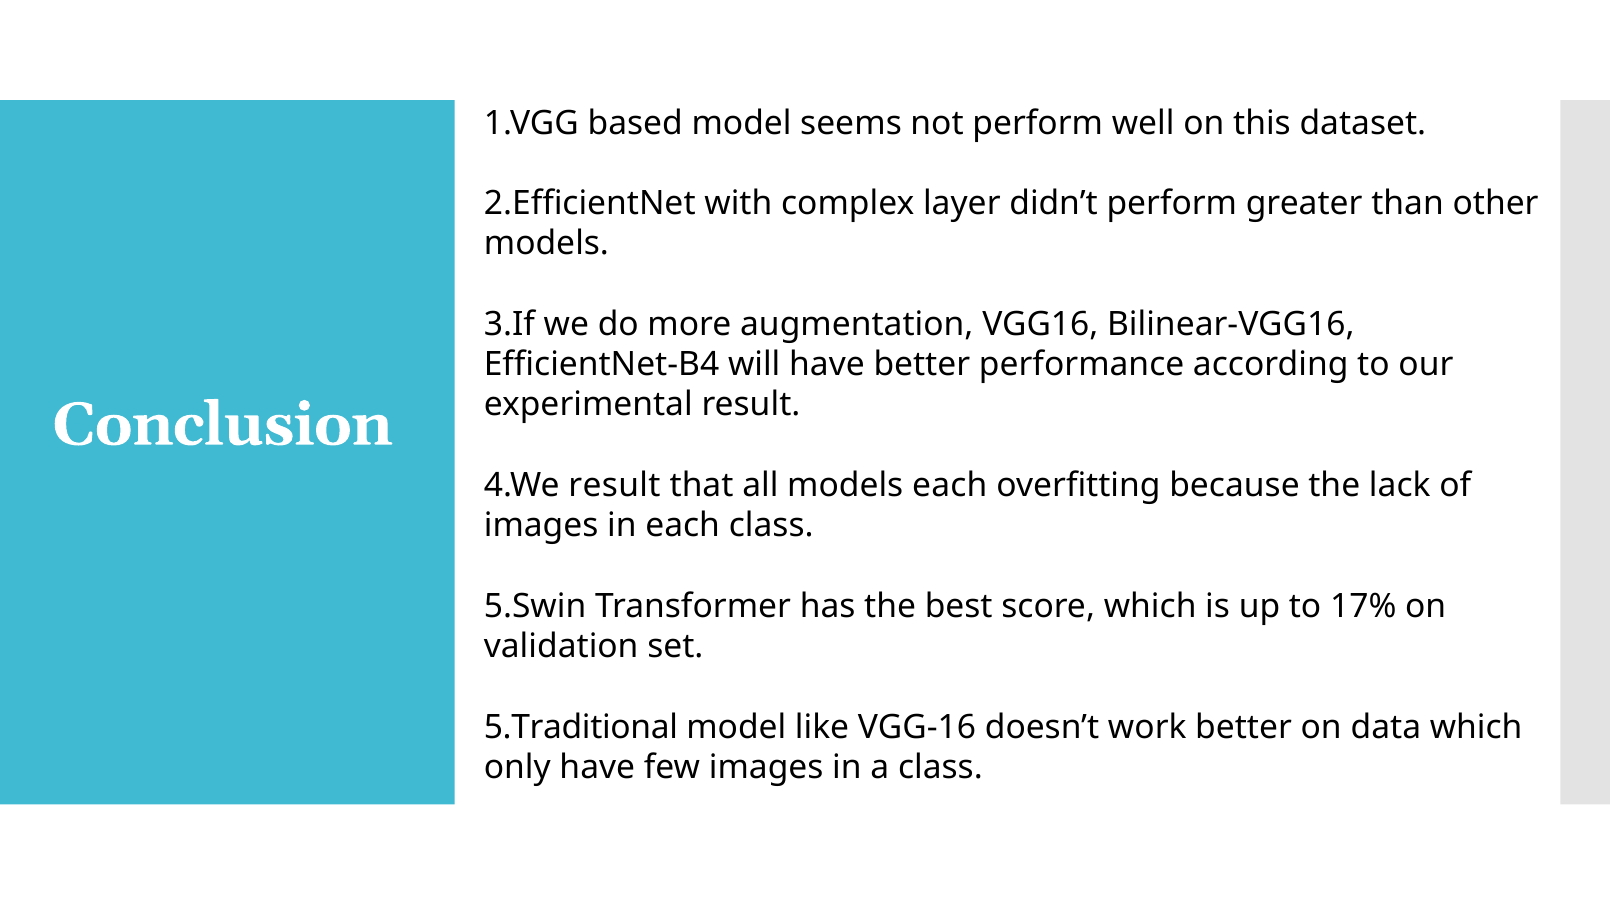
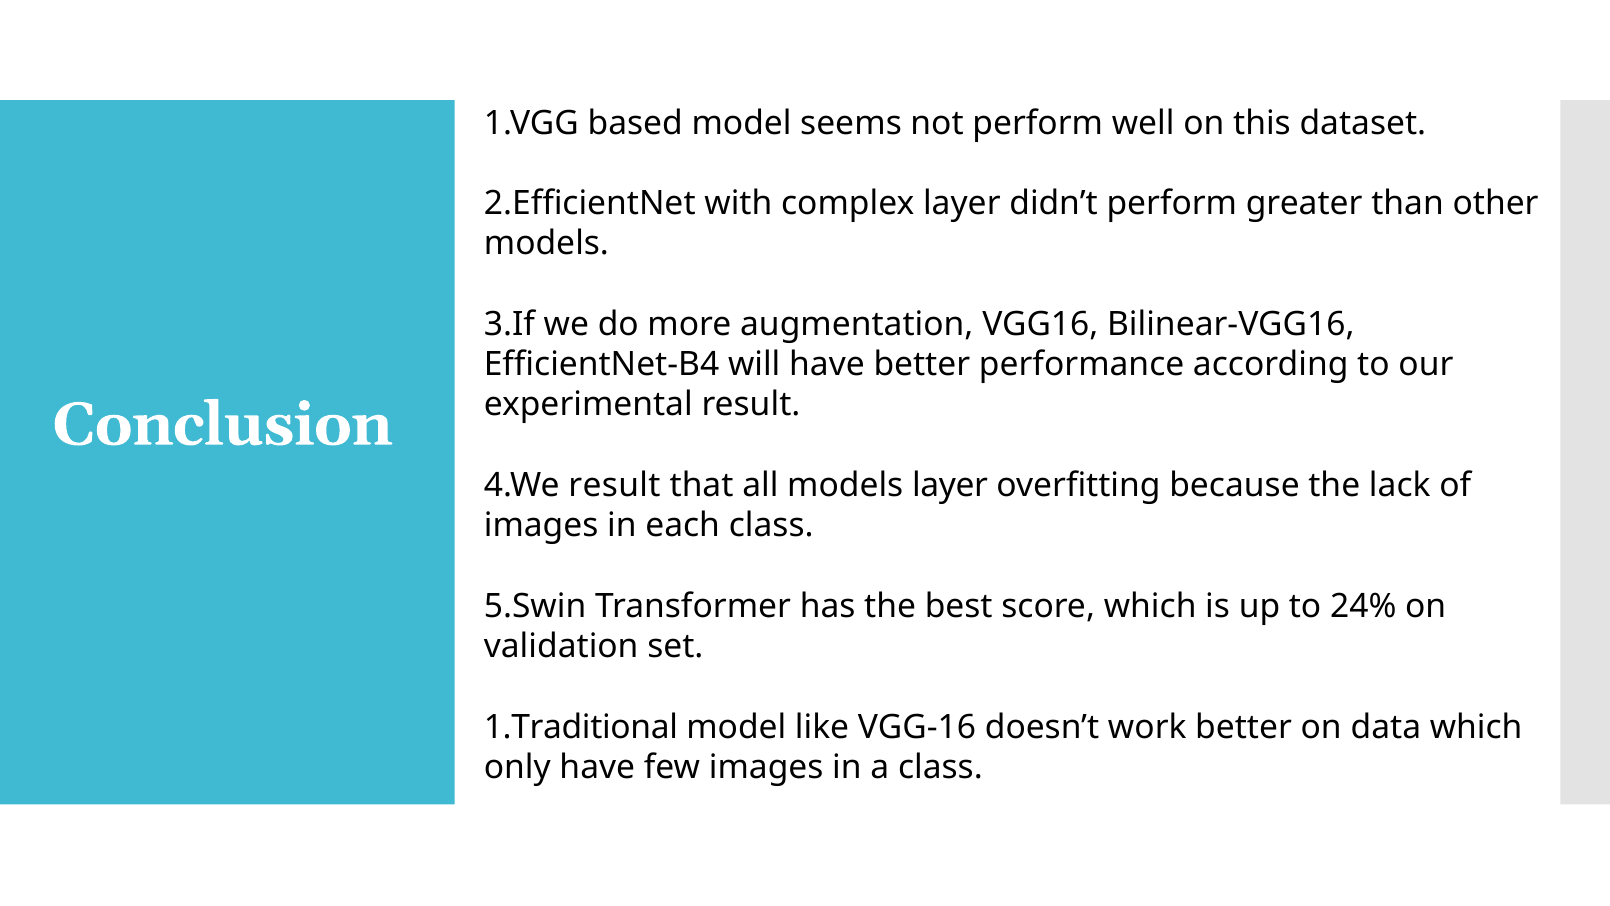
models each: each -> layer
17%: 17% -> 24%
5.Traditional: 5.Traditional -> 1.Traditional
